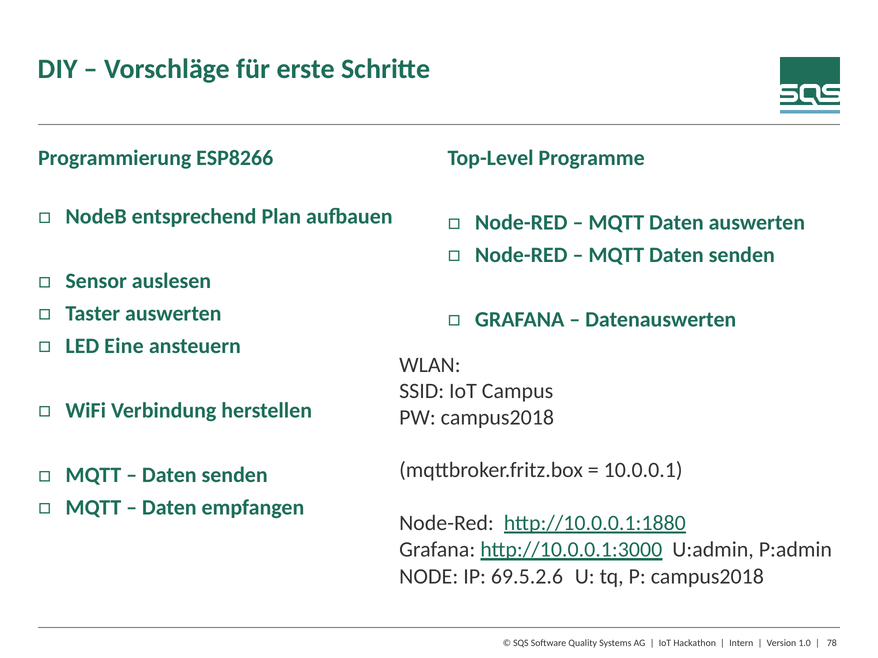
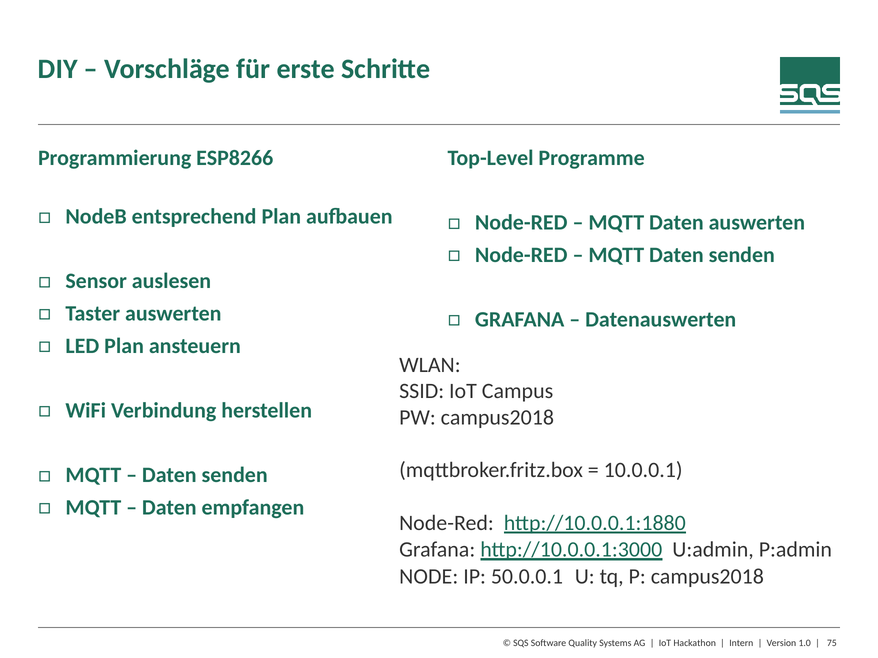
LED Eine: Eine -> Plan
69.5.2.6: 69.5.2.6 -> 50.0.0.1
78: 78 -> 75
